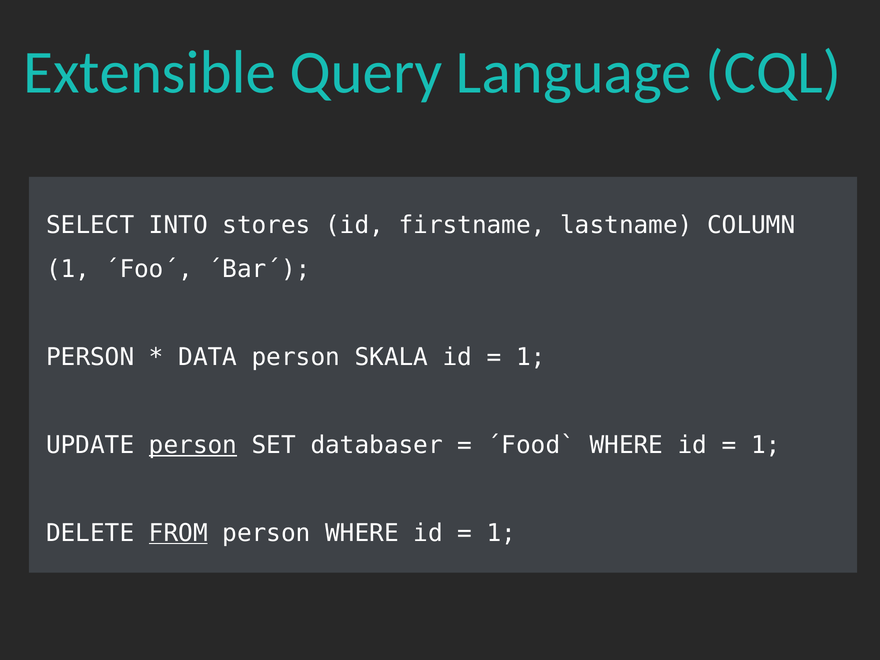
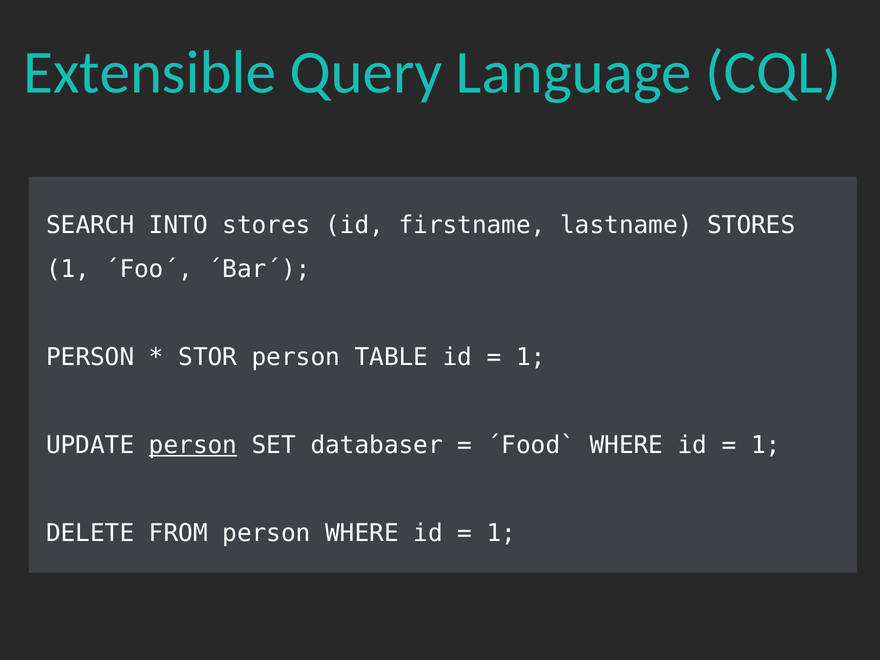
SELECT: SELECT -> SEARCH
lastname COLUMN: COLUMN -> STORES
DATA: DATA -> STOR
SKALA: SKALA -> TABLE
FROM underline: present -> none
